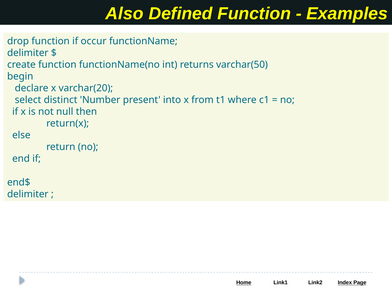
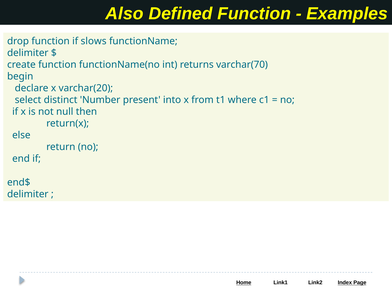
occur: occur -> slows
varchar(50: varchar(50 -> varchar(70
